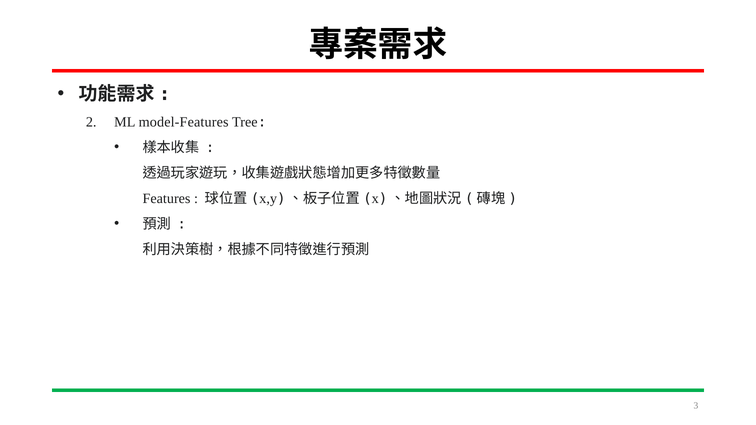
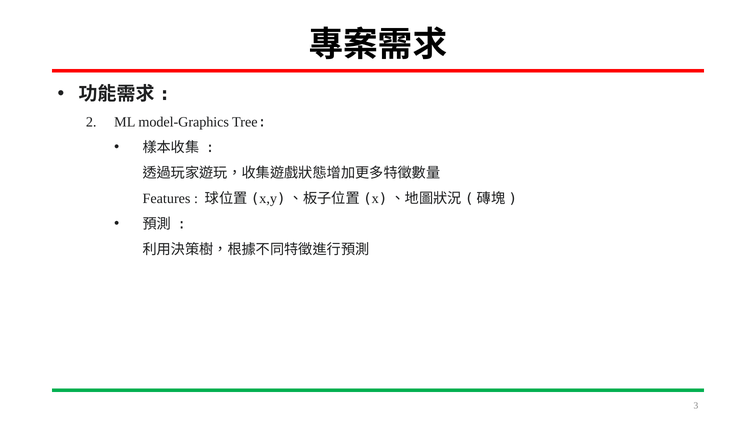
model-Features: model-Features -> model-Graphics
